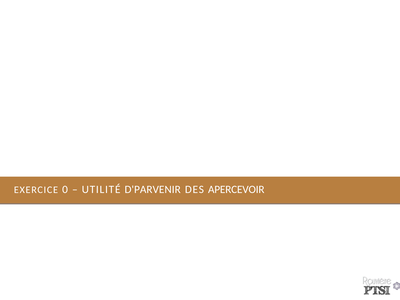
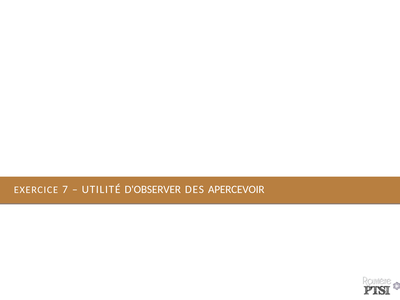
0: 0 -> 7
D'PARVENIR: D'PARVENIR -> D'OBSERVER
